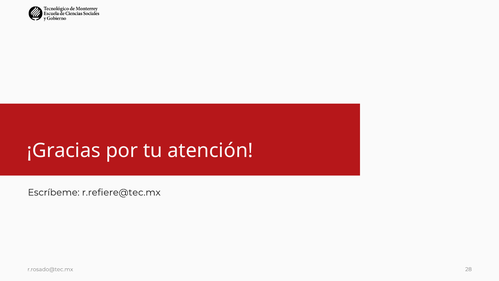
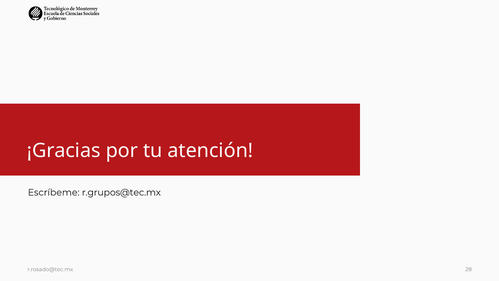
r.refiere@tec.mx: r.refiere@tec.mx -> r.grupos@tec.mx
